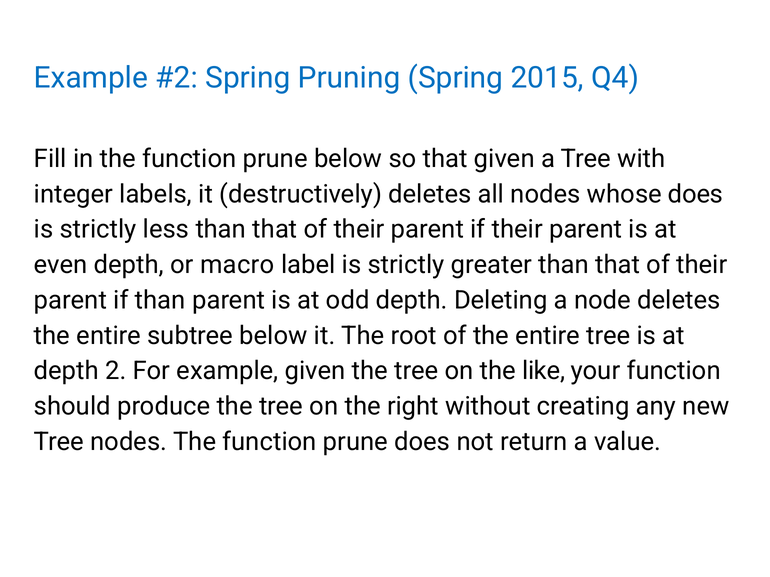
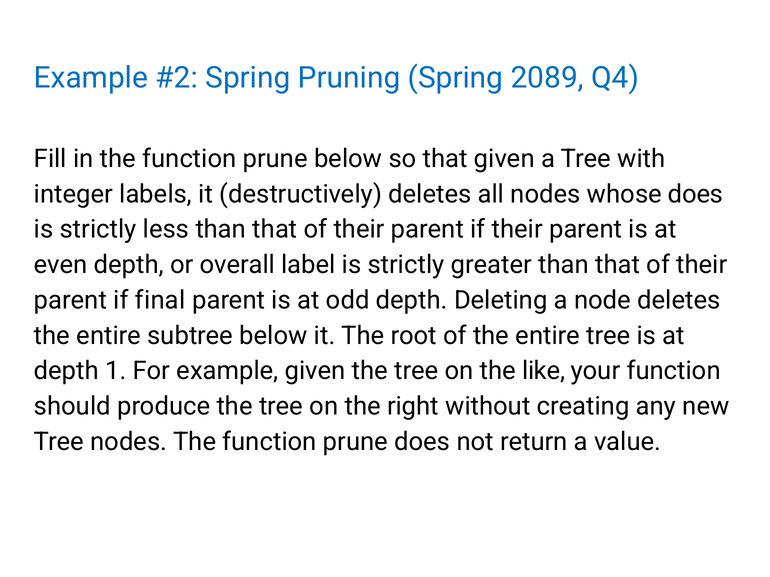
2015: 2015 -> 2089
macro: macro -> overall
if than: than -> final
2: 2 -> 1
